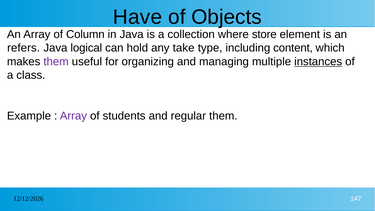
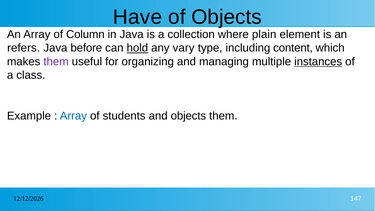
store: store -> plain
logical: logical -> before
hold underline: none -> present
take: take -> vary
Array at (73, 116) colour: purple -> blue
and regular: regular -> objects
